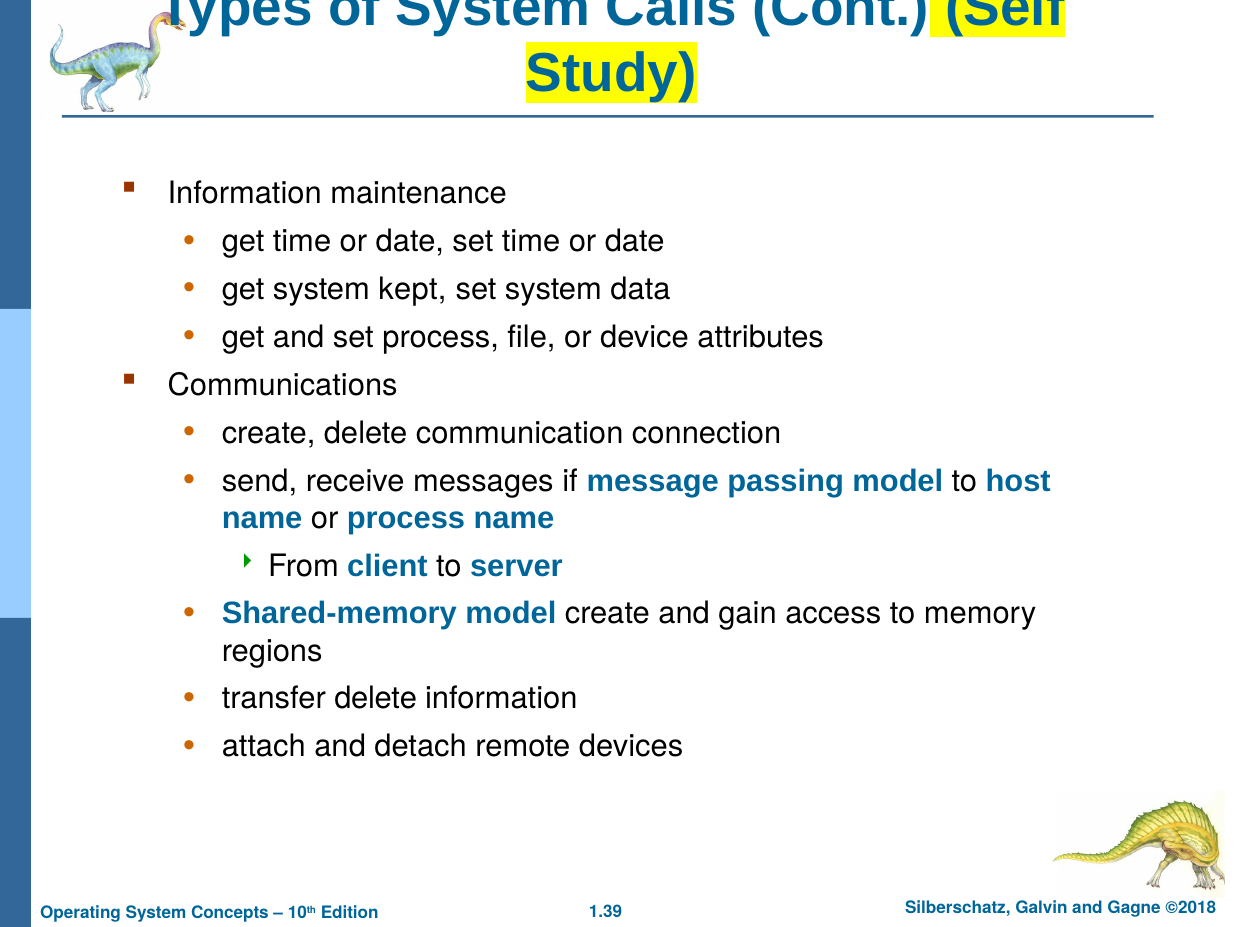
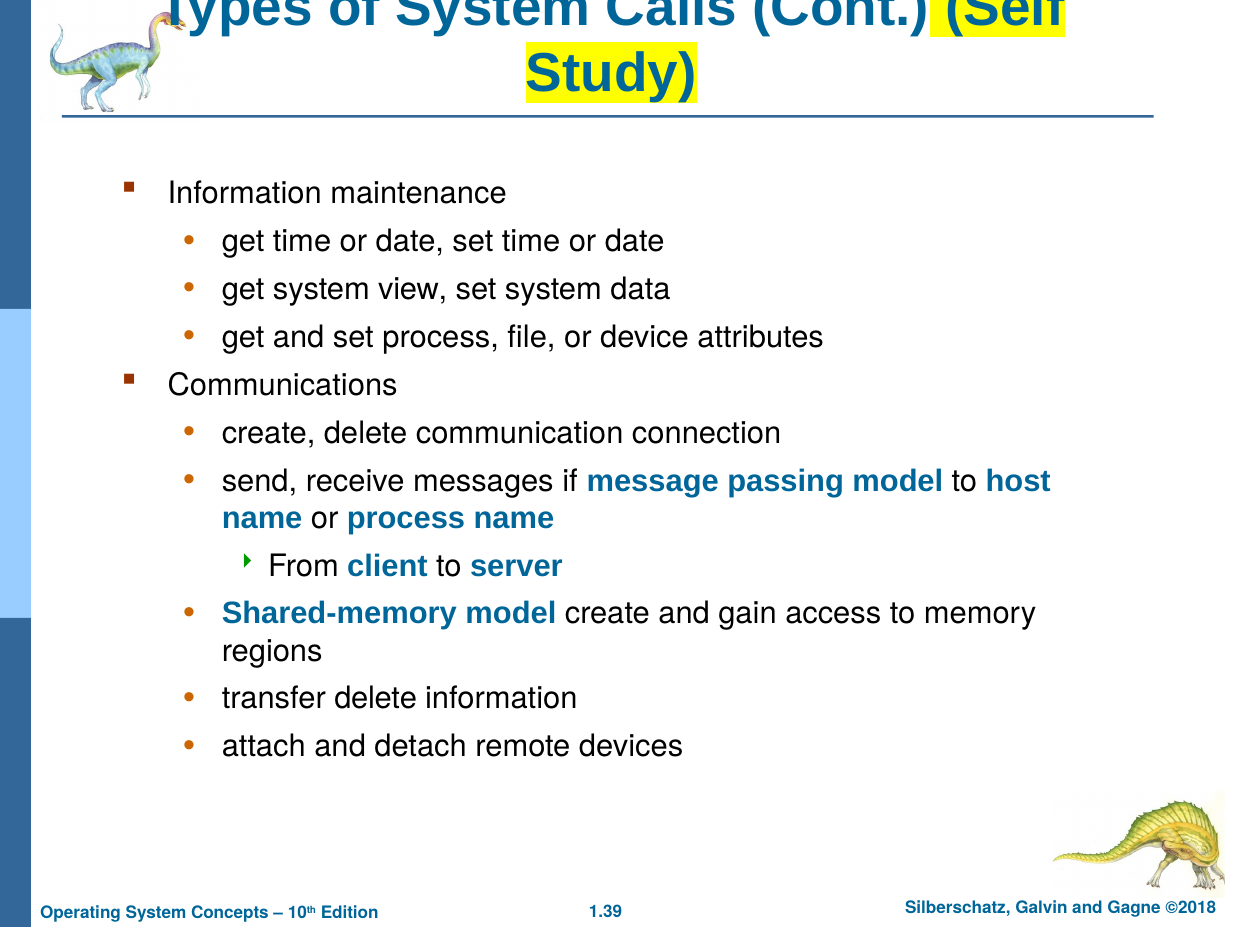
kept: kept -> view
